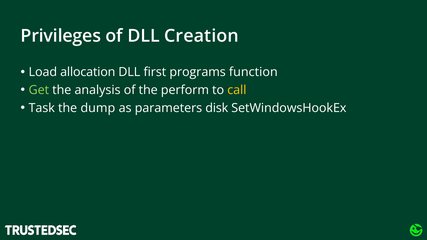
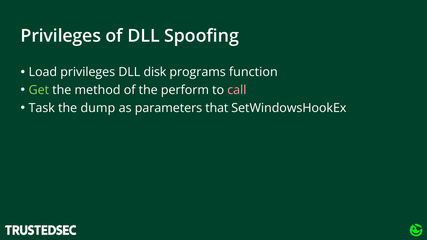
Creation: Creation -> Spoofing
Load allocation: allocation -> privileges
first: first -> disk
analysis: analysis -> method
call colour: yellow -> pink
disk: disk -> that
